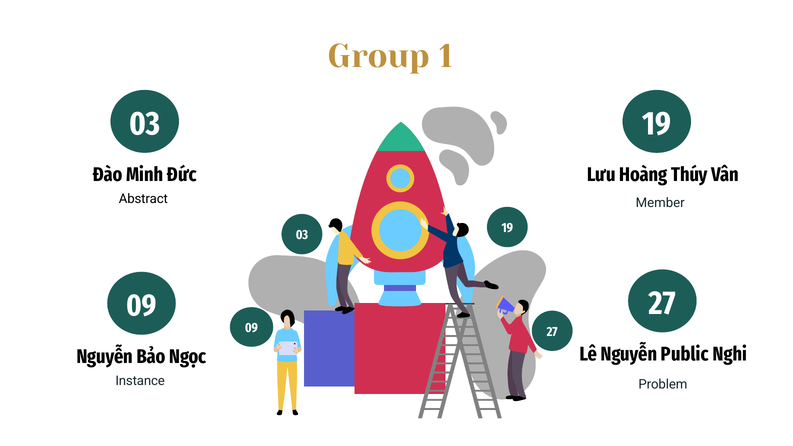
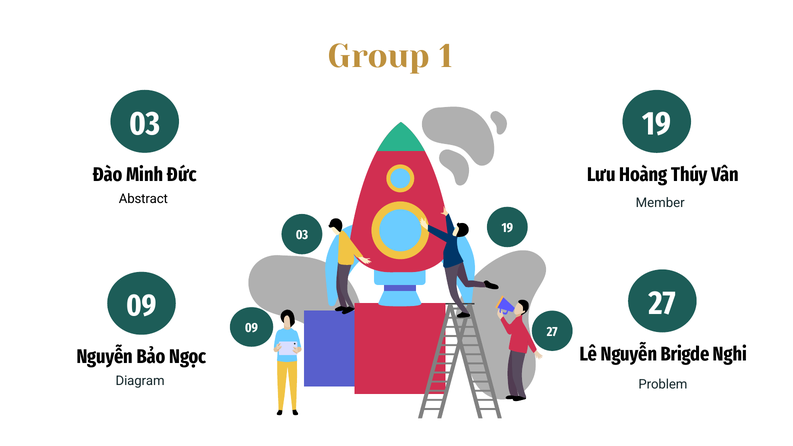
Public: Public -> Brigde
Instance: Instance -> Diagram
